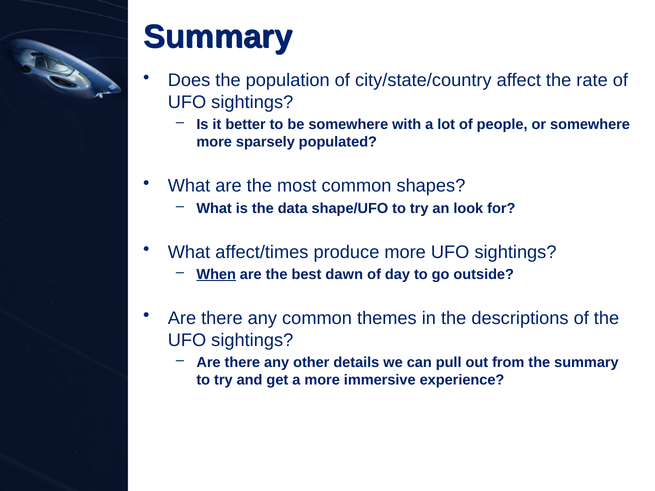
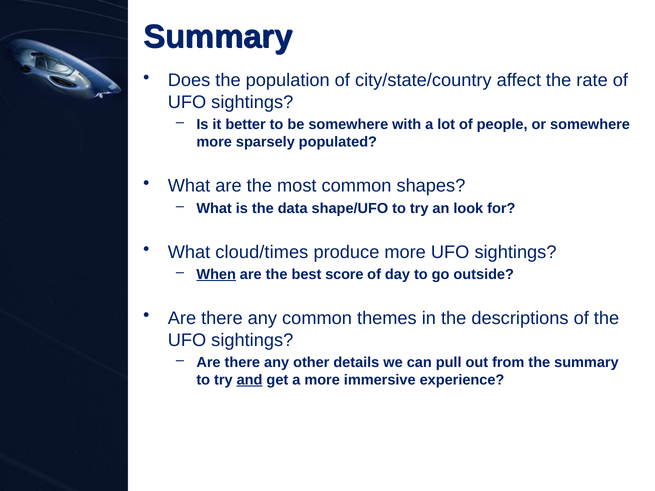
affect/times: affect/times -> cloud/times
dawn: dawn -> score
and underline: none -> present
